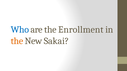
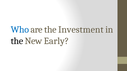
Enrollment: Enrollment -> Investment
the at (17, 41) colour: orange -> black
Sakai: Sakai -> Early
